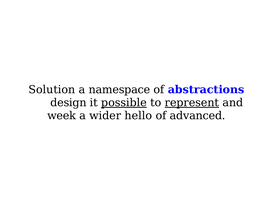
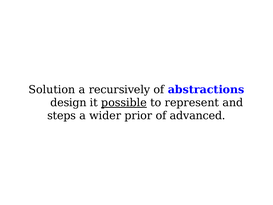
namespace: namespace -> recursively
represent underline: present -> none
week: week -> steps
hello: hello -> prior
